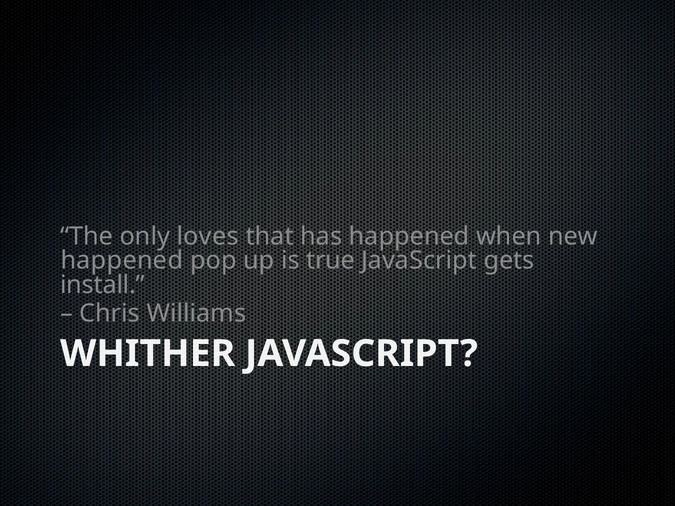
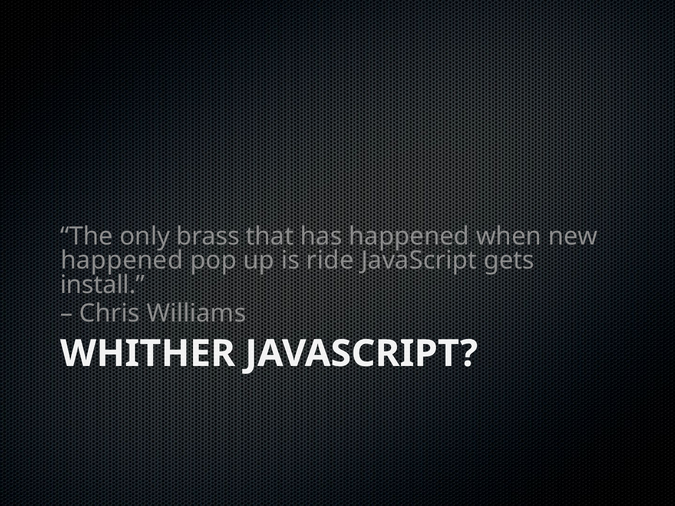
loves: loves -> brass
true: true -> ride
